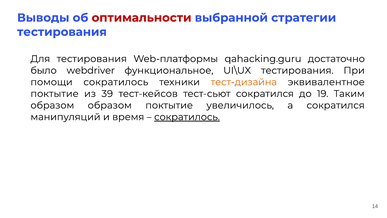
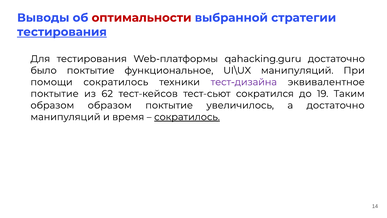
тестирования at (62, 32) underline: none -> present
было webdriver: webdriver -> поктытие
UI\UX тестирования: тестирования -> манипуляций
тест-дизайна colour: orange -> purple
39: 39 -> 62
а сократился: сократился -> достаточно
